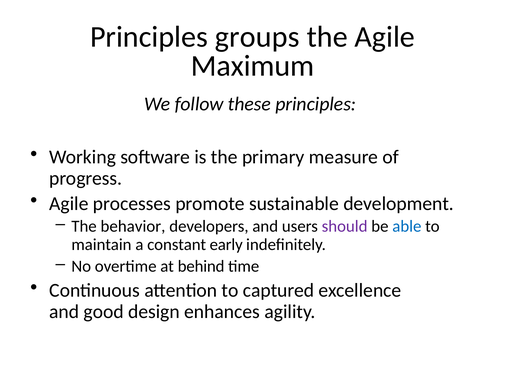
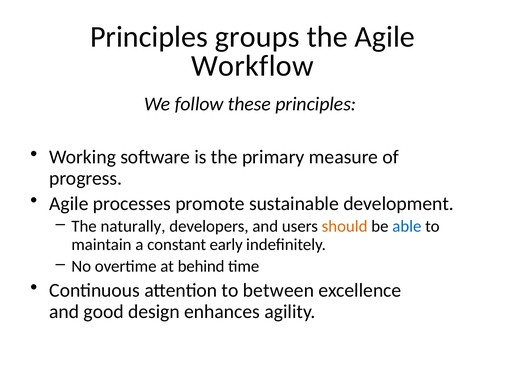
Maximum: Maximum -> Workflow
behavior: behavior -> naturally
should colour: purple -> orange
captured: captured -> between
